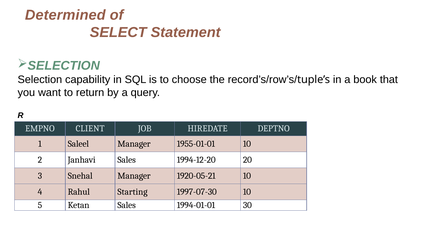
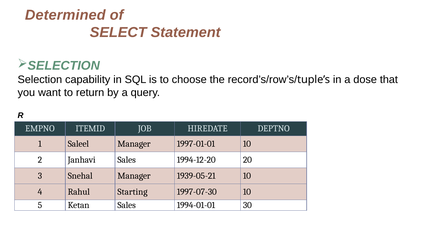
book: book -> dose
CLIENT: CLIENT -> ITEMID
1955-01-01: 1955-01-01 -> 1997-01-01
1920-05-21: 1920-05-21 -> 1939-05-21
